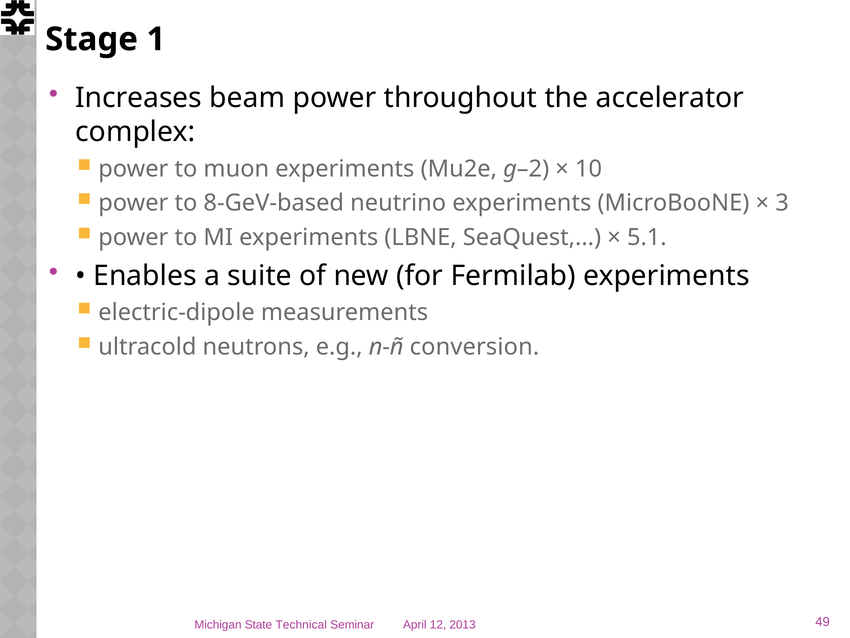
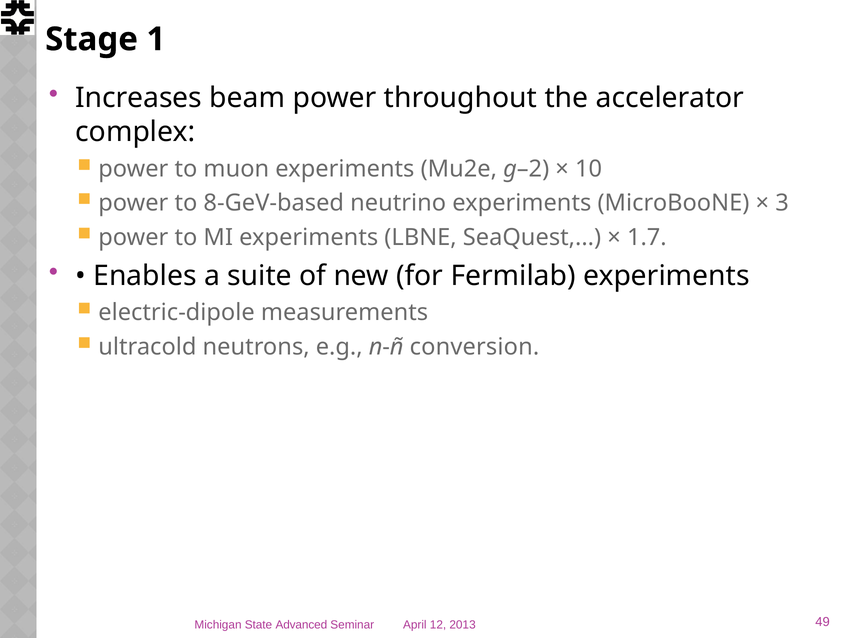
5.1: 5.1 -> 1.7
Technical: Technical -> Advanced
